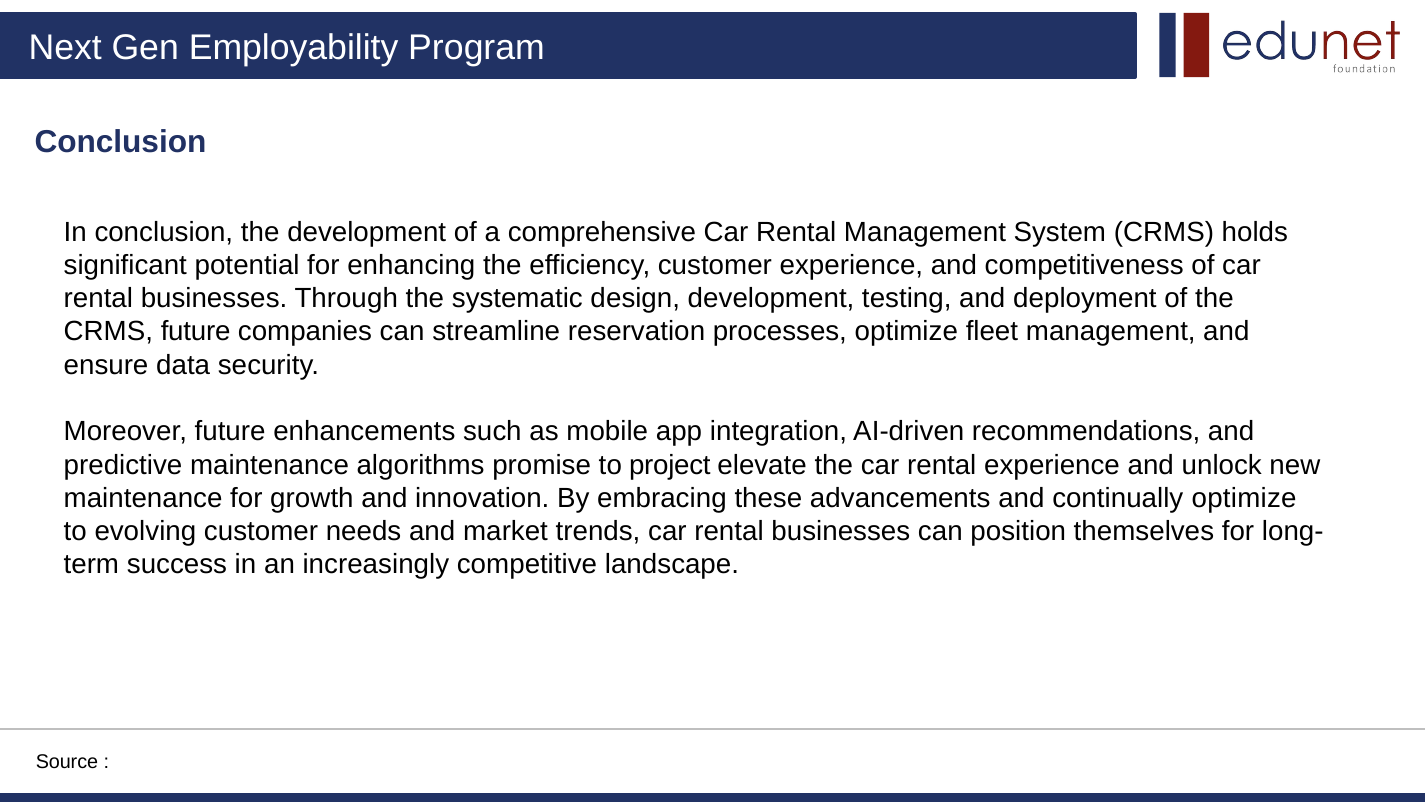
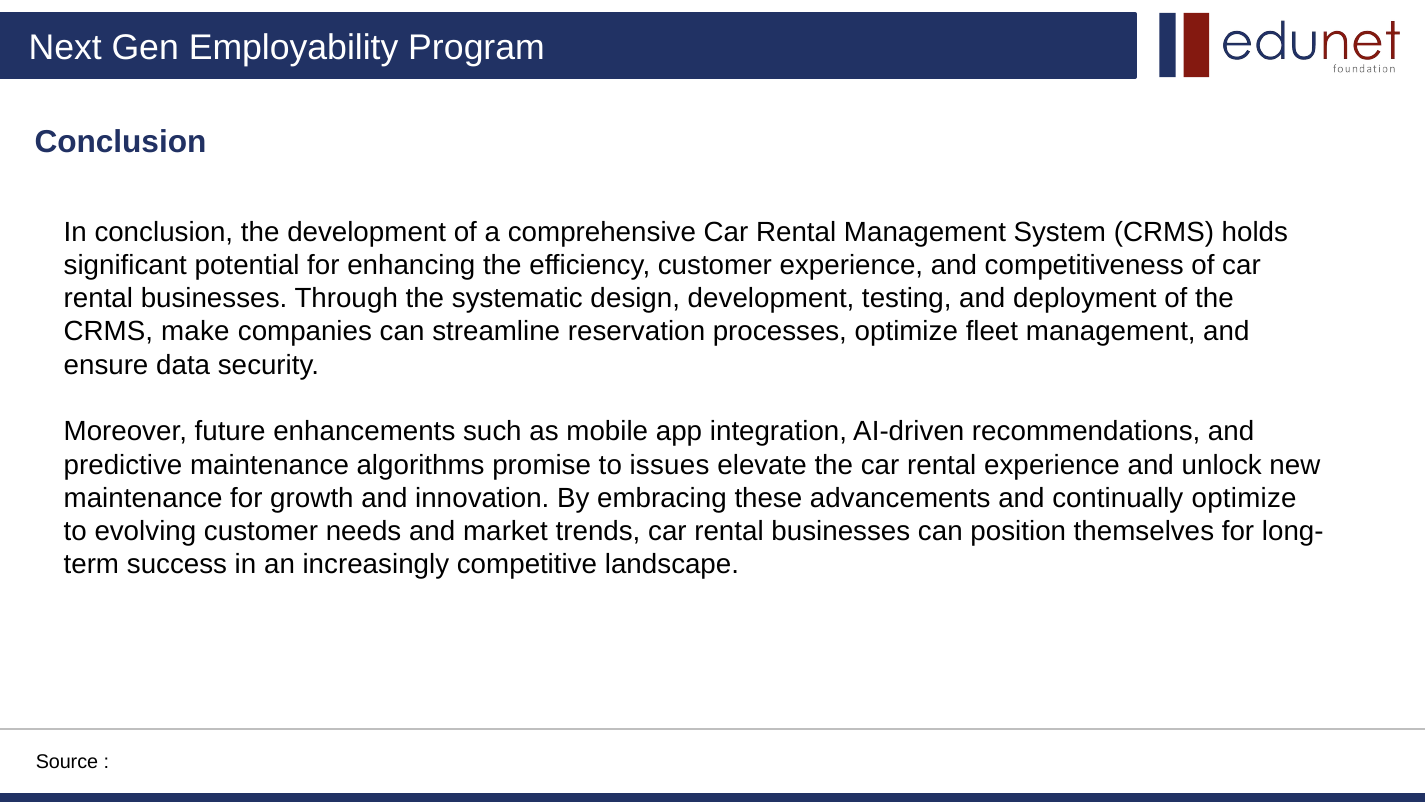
CRMS future: future -> make
project: project -> issues
